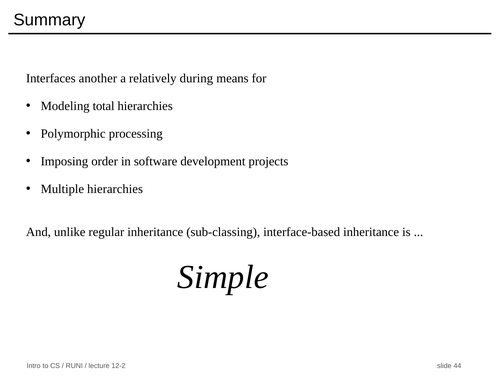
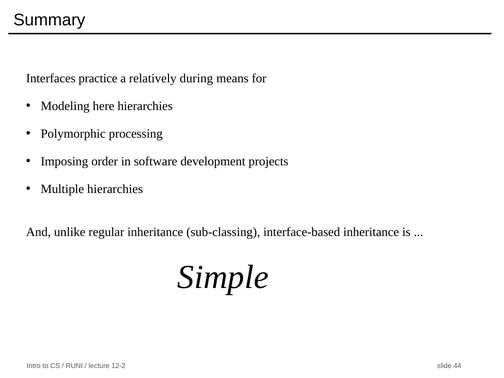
another: another -> practice
total: total -> here
